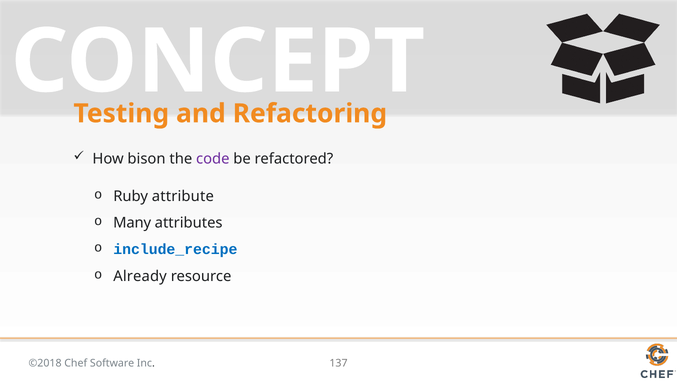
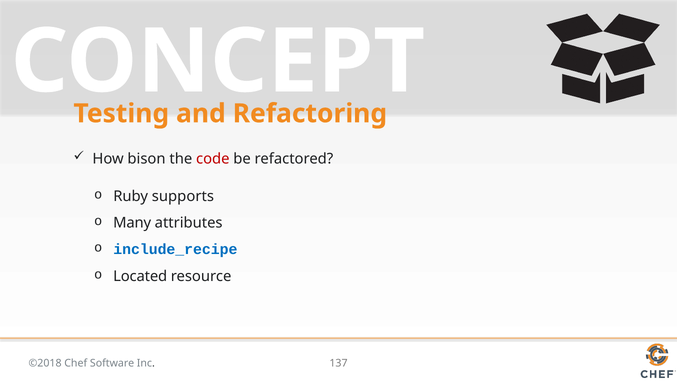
code colour: purple -> red
attribute: attribute -> supports
Already: Already -> Located
